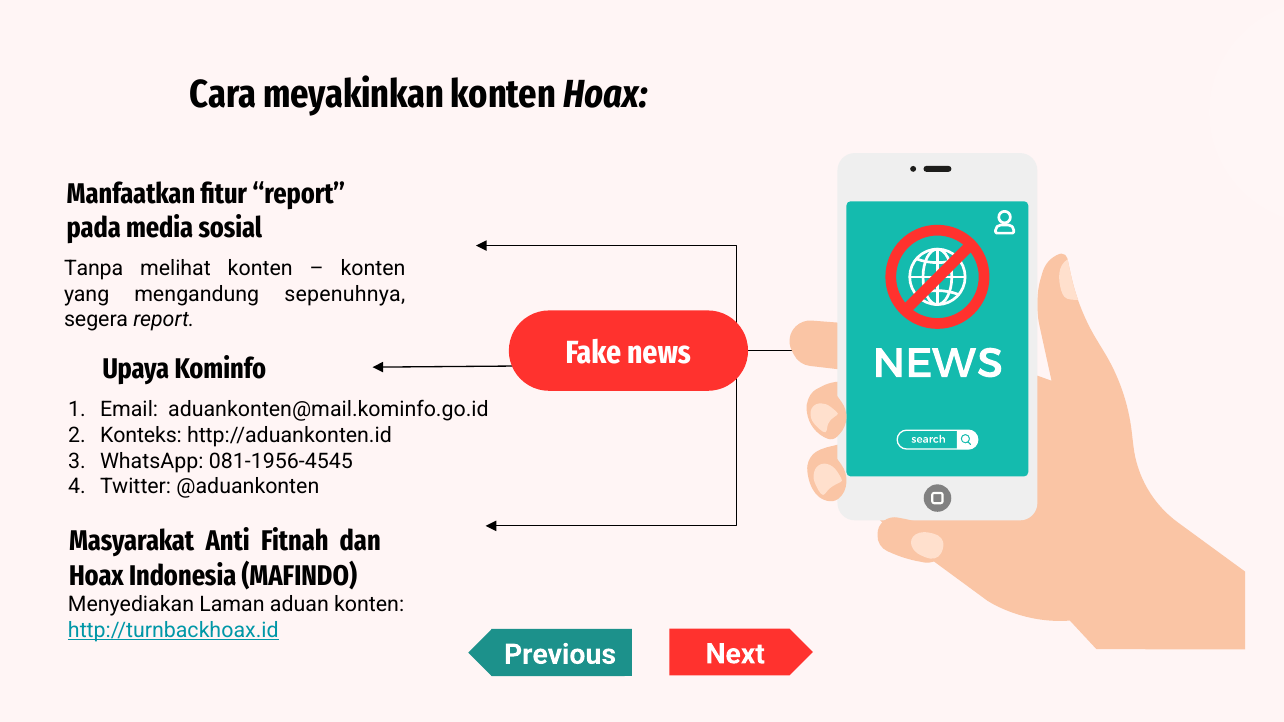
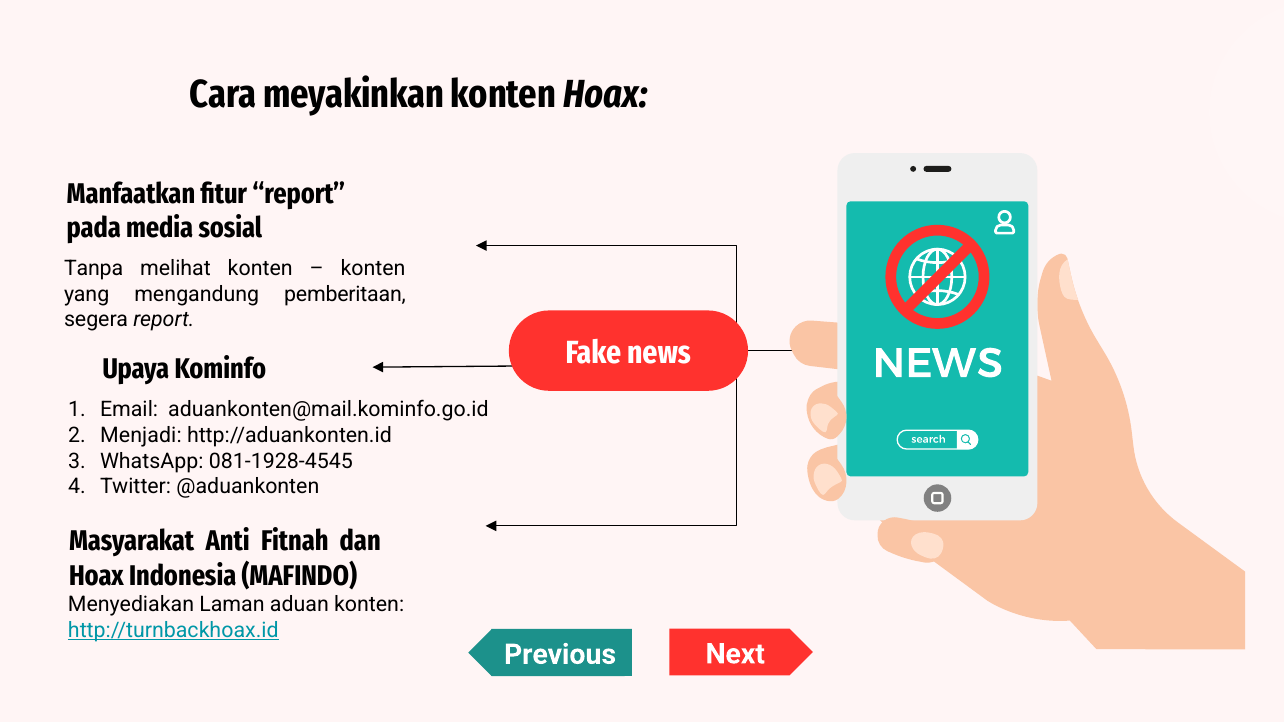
sepenuhnya: sepenuhnya -> pemberitaan
Konteks: Konteks -> Menjadi
081-1956-4545: 081-1956-4545 -> 081-1928-4545
